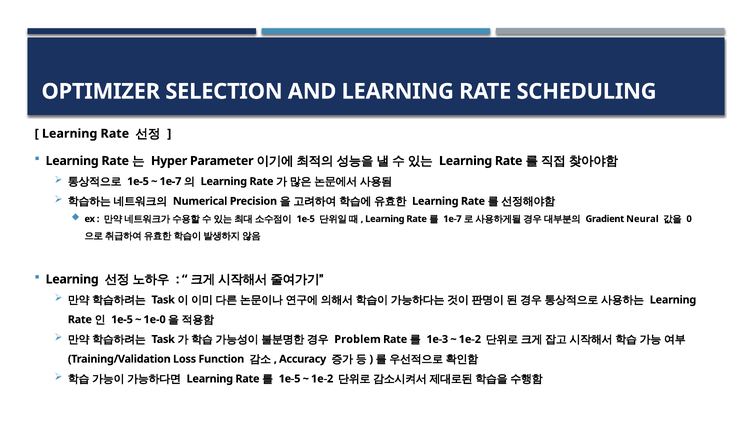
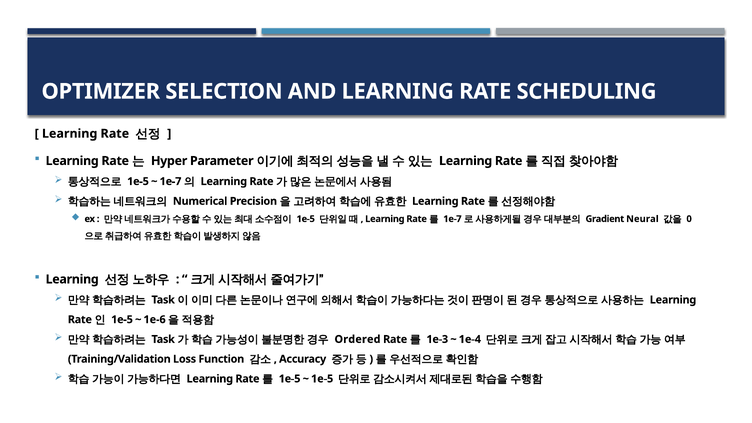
1e-0: 1e-0 -> 1e-6
Problem: Problem -> Ordered
1e-2 at (470, 339): 1e-2 -> 1e-4
1e-2 at (322, 379): 1e-2 -> 1e-5
